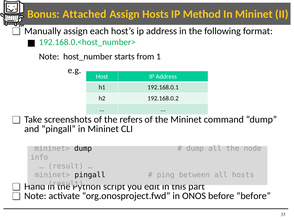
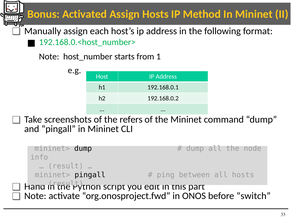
Attached: Attached -> Activated
before before: before -> switch
